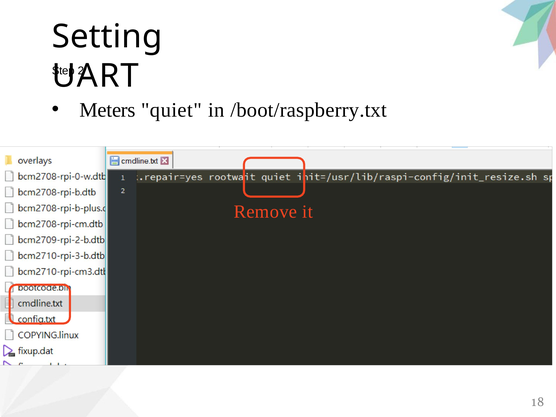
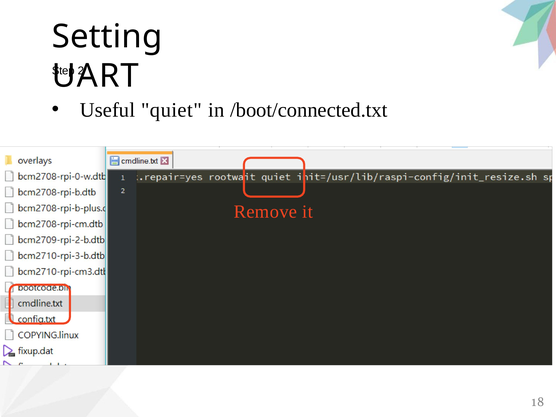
Meters: Meters -> Useful
/boot/raspberry.txt: /boot/raspberry.txt -> /boot/connected.txt
